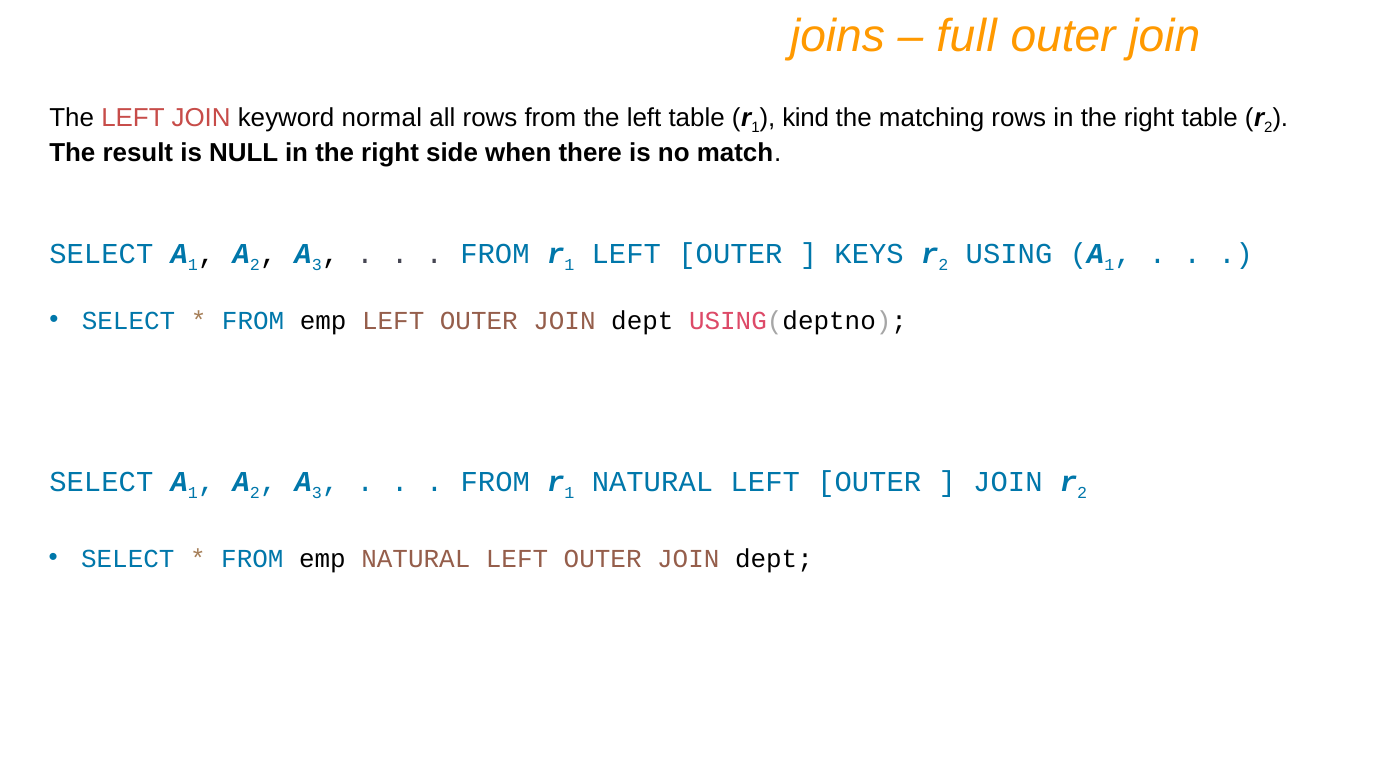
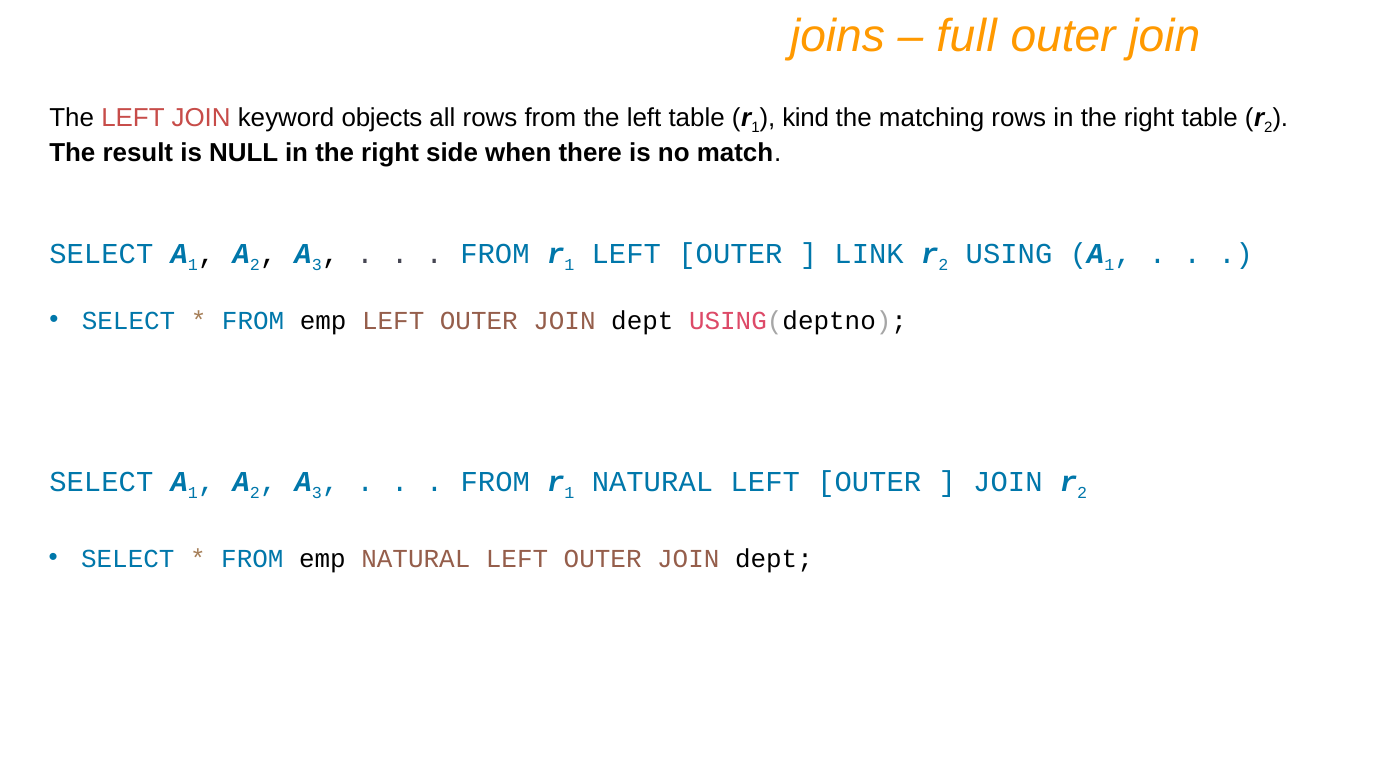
normal: normal -> objects
KEYS: KEYS -> LINK
